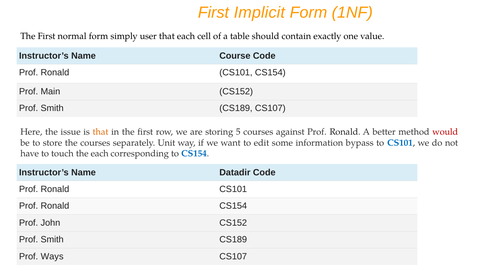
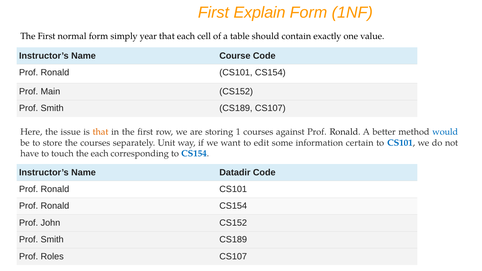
Implicit: Implicit -> Explain
user: user -> year
5: 5 -> 1
would colour: red -> blue
bypass: bypass -> certain
Ways: Ways -> Roles
